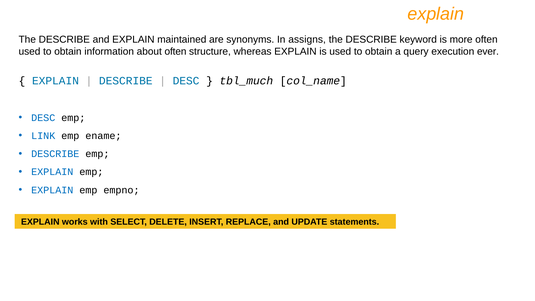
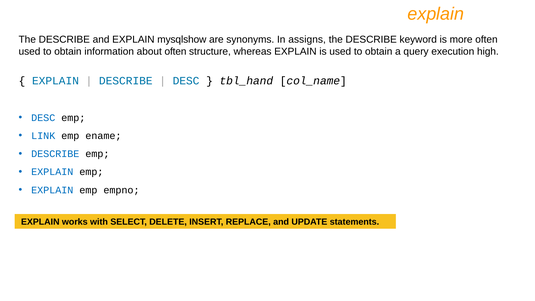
maintained: maintained -> mysqlshow
ever: ever -> high
tbl_much: tbl_much -> tbl_hand
